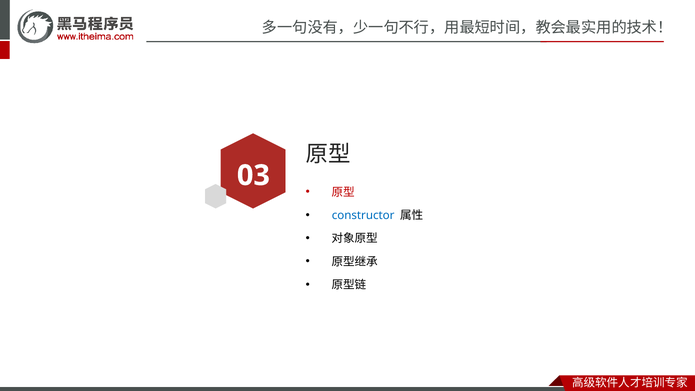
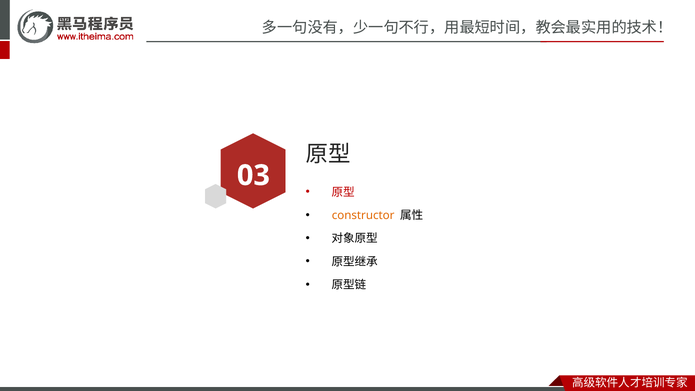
constructor colour: blue -> orange
